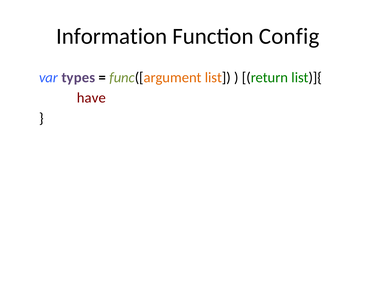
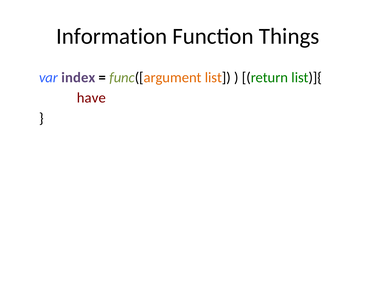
Config: Config -> Things
types: types -> index
